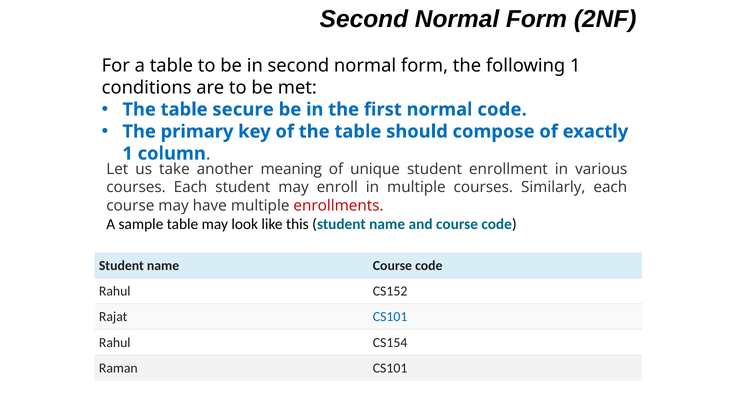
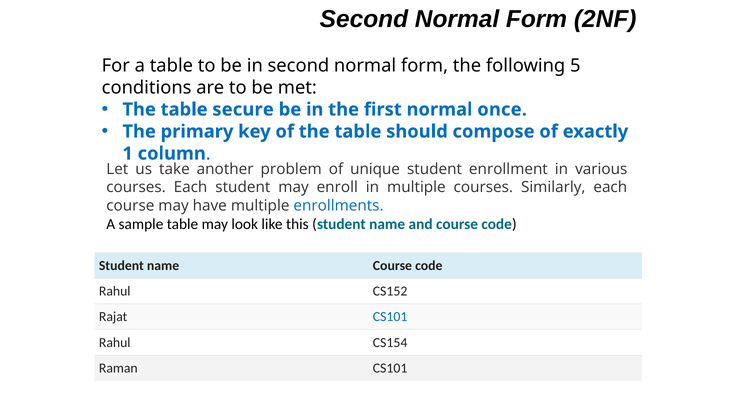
following 1: 1 -> 5
normal code: code -> once
meaning: meaning -> problem
enrollments colour: red -> blue
